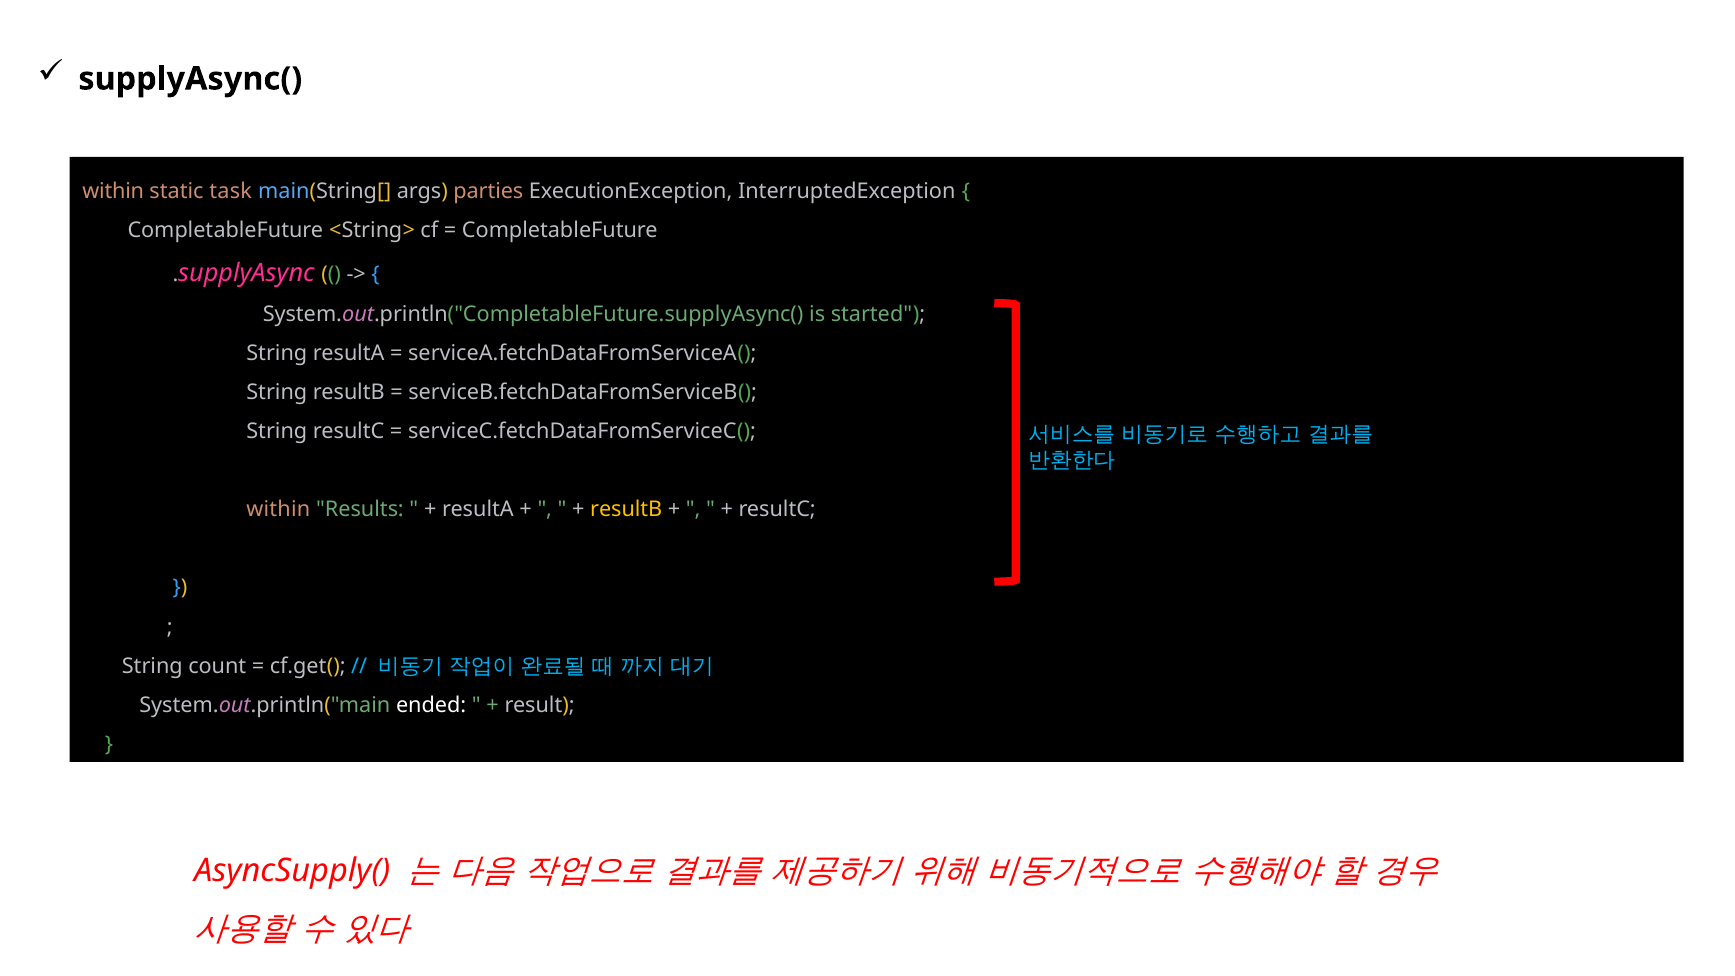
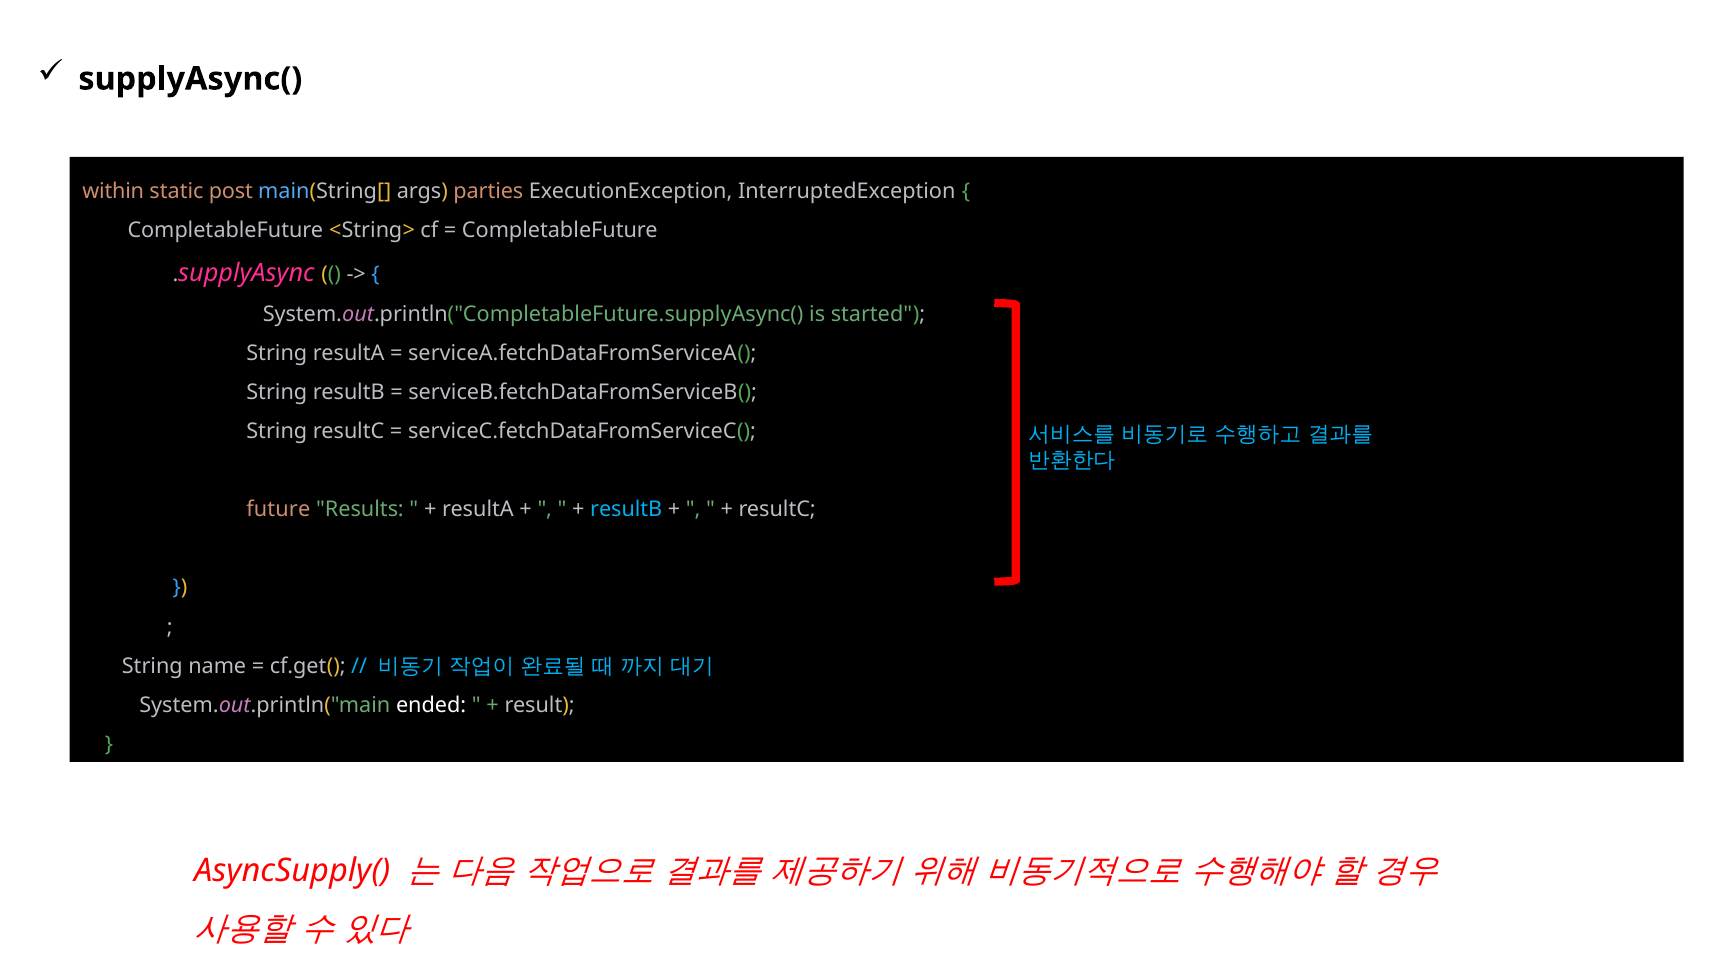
task: task -> post
within at (278, 510): within -> future
resultB at (626, 510) colour: yellow -> light blue
count: count -> name
